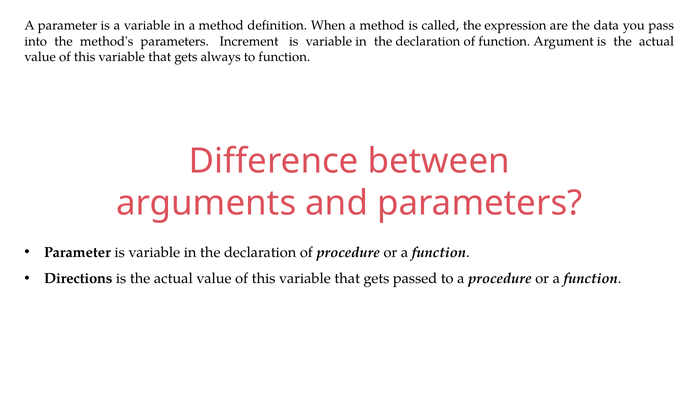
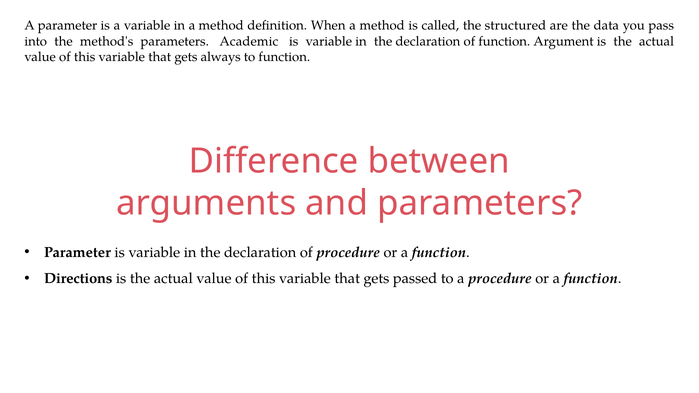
expression: expression -> structured
Increment: Increment -> Academic
